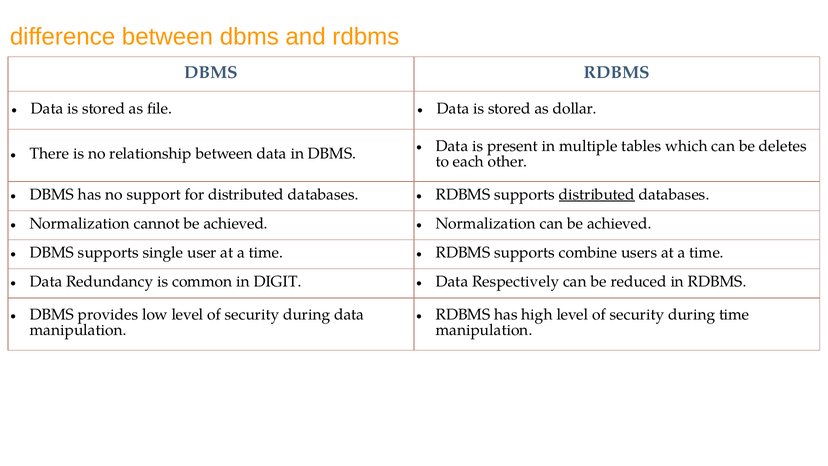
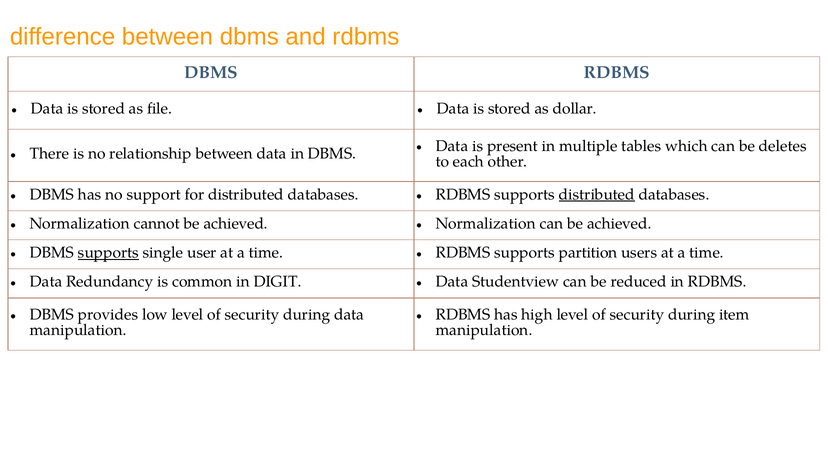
supports at (108, 253) underline: none -> present
combine: combine -> partition
Respectively: Respectively -> Studentview
during time: time -> item
